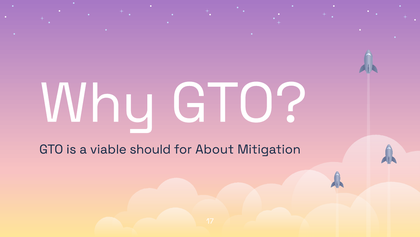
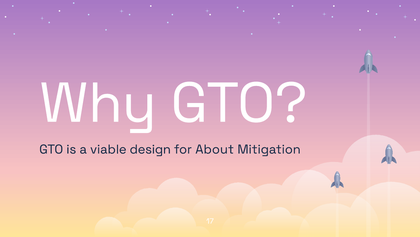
should: should -> design
